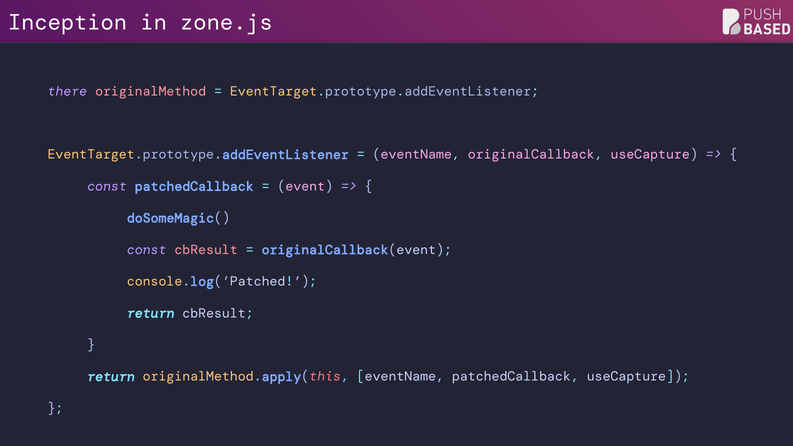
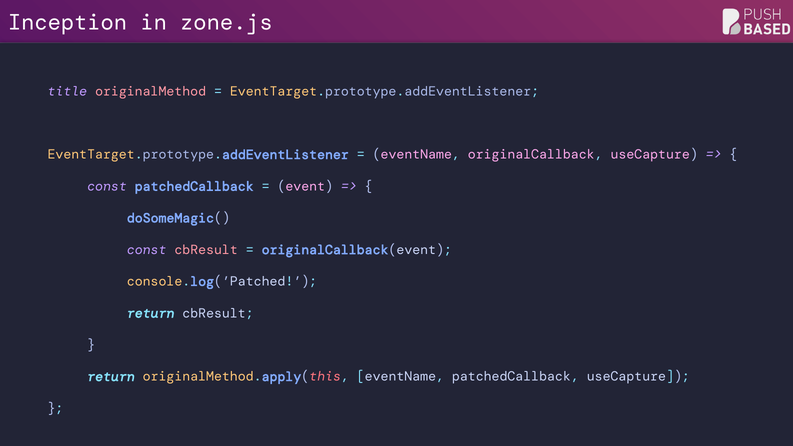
there: there -> title
